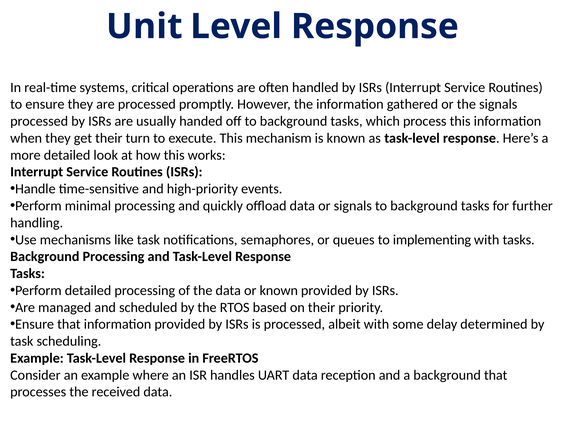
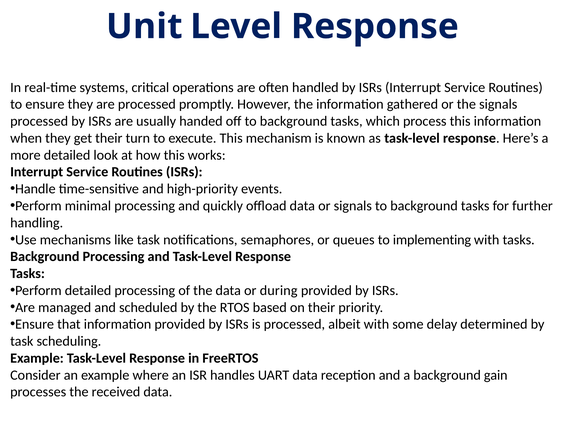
or known: known -> during
background that: that -> gain
